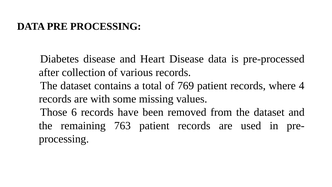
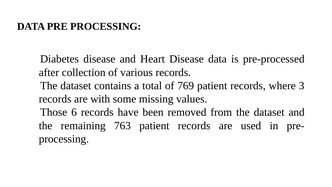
4: 4 -> 3
